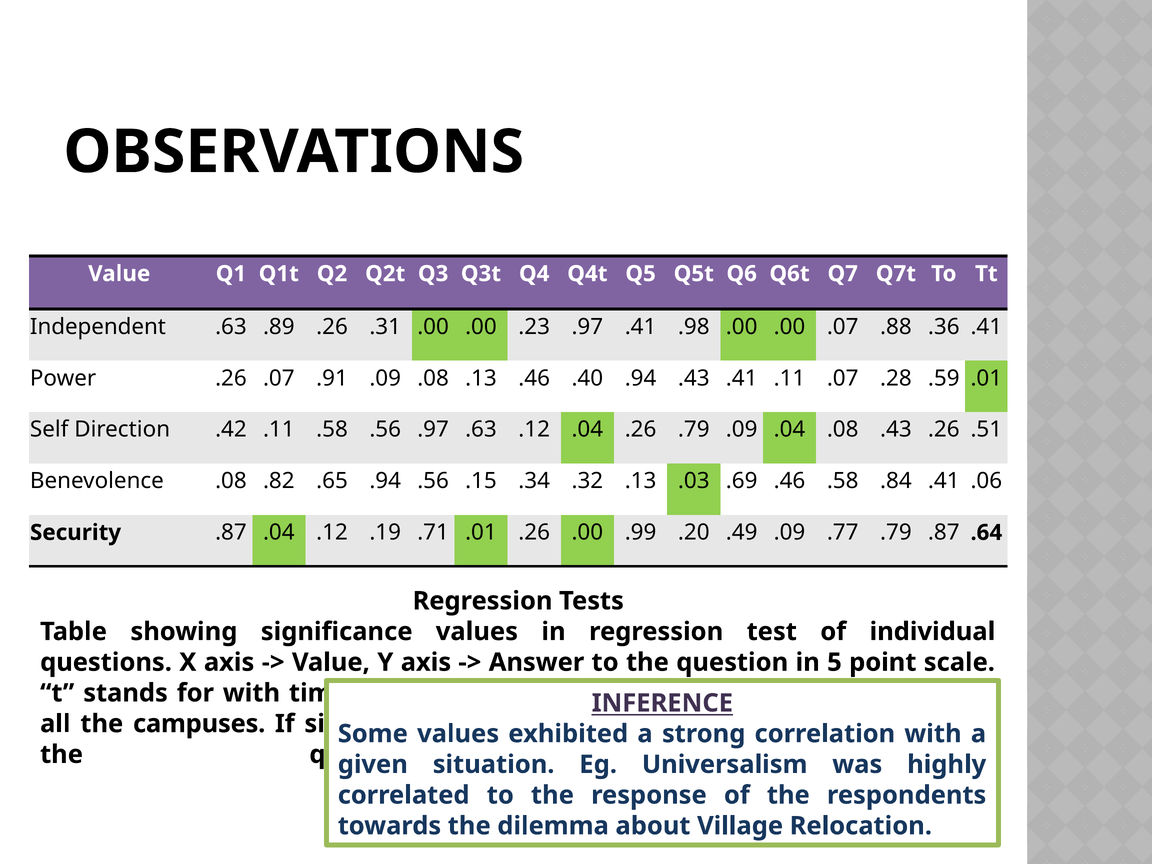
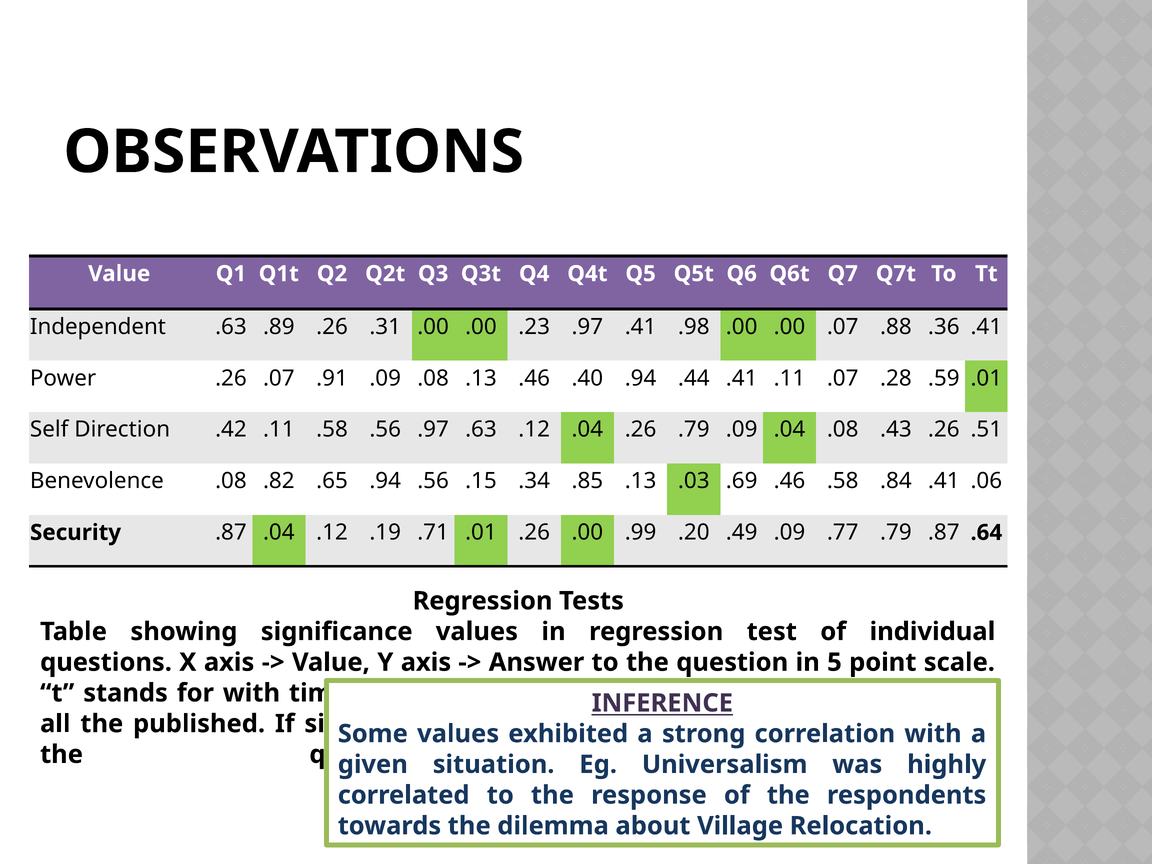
.94 .43: .43 -> .44
.32: .32 -> .85
campuses: campuses -> published
